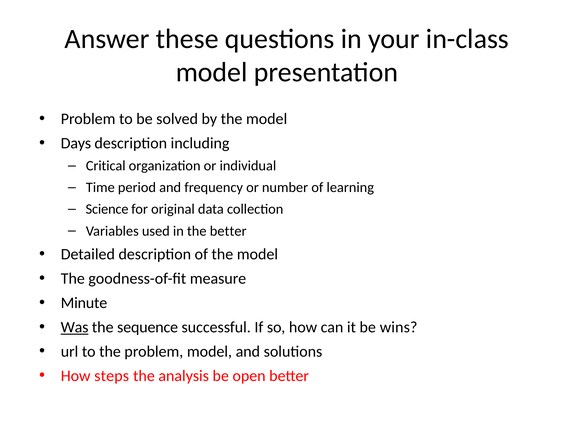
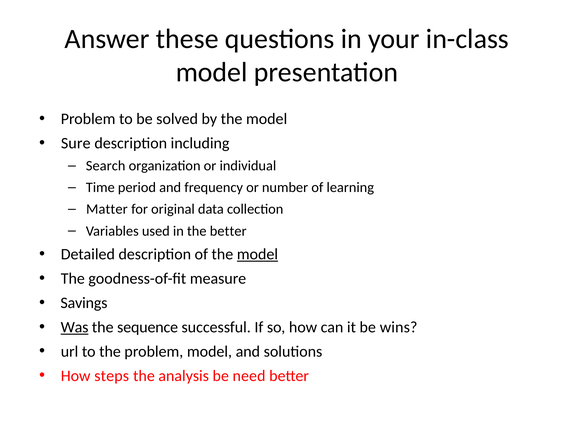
Days: Days -> Sure
Critical: Critical -> Search
Science: Science -> Matter
model at (257, 254) underline: none -> present
Minute: Minute -> Savings
open: open -> need
